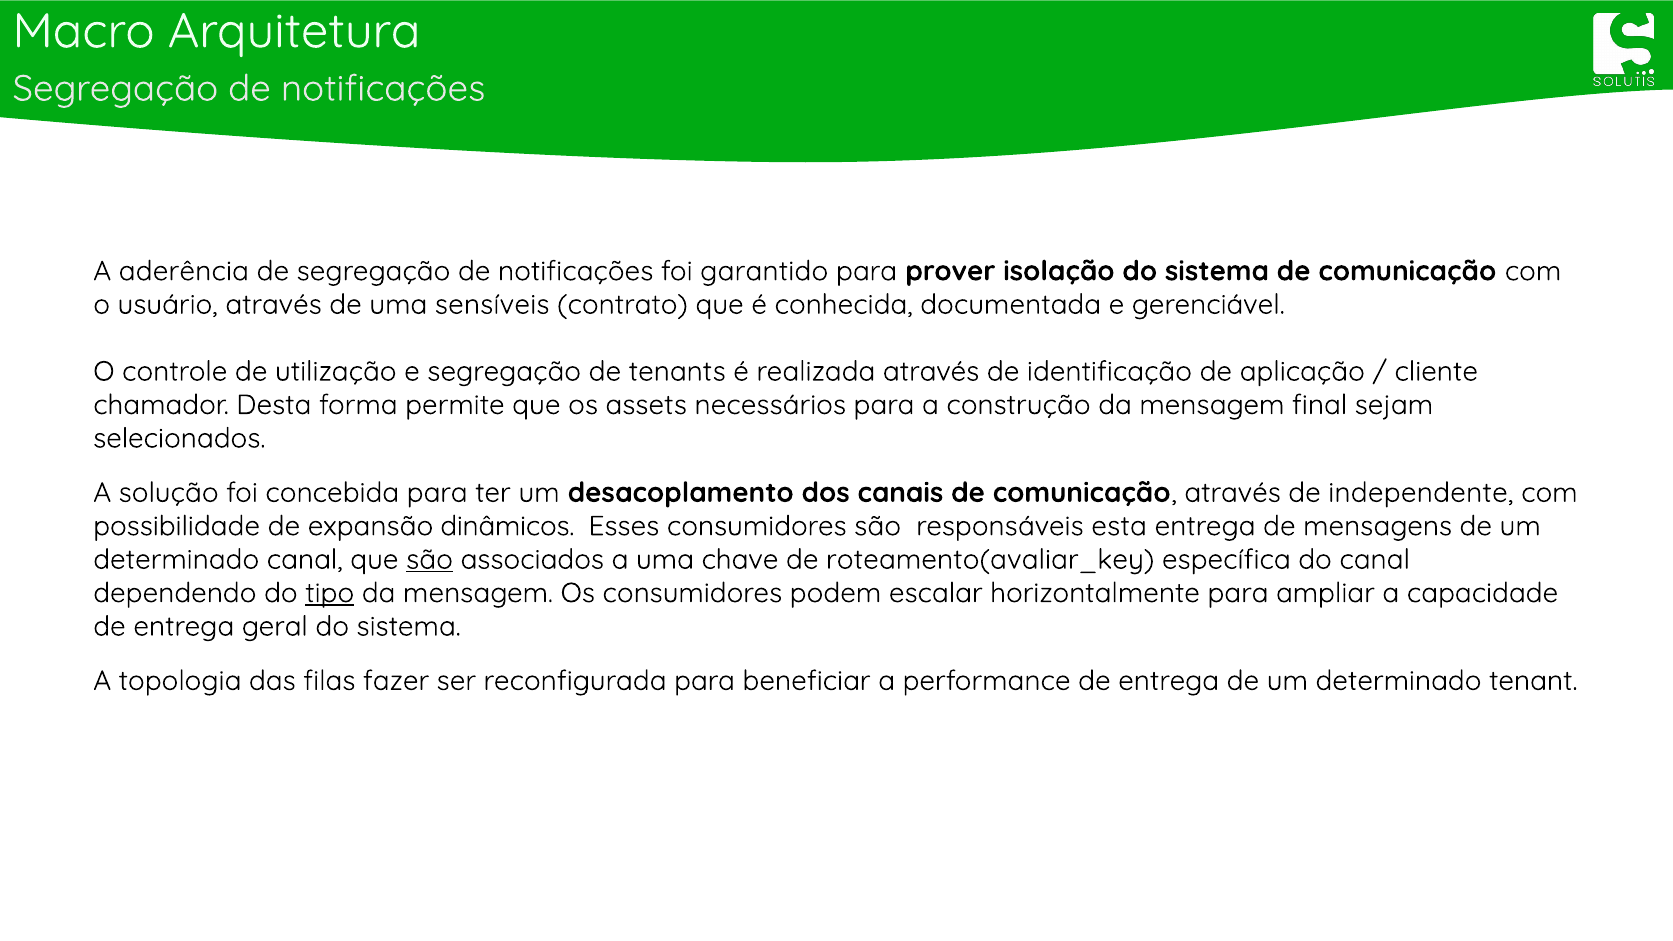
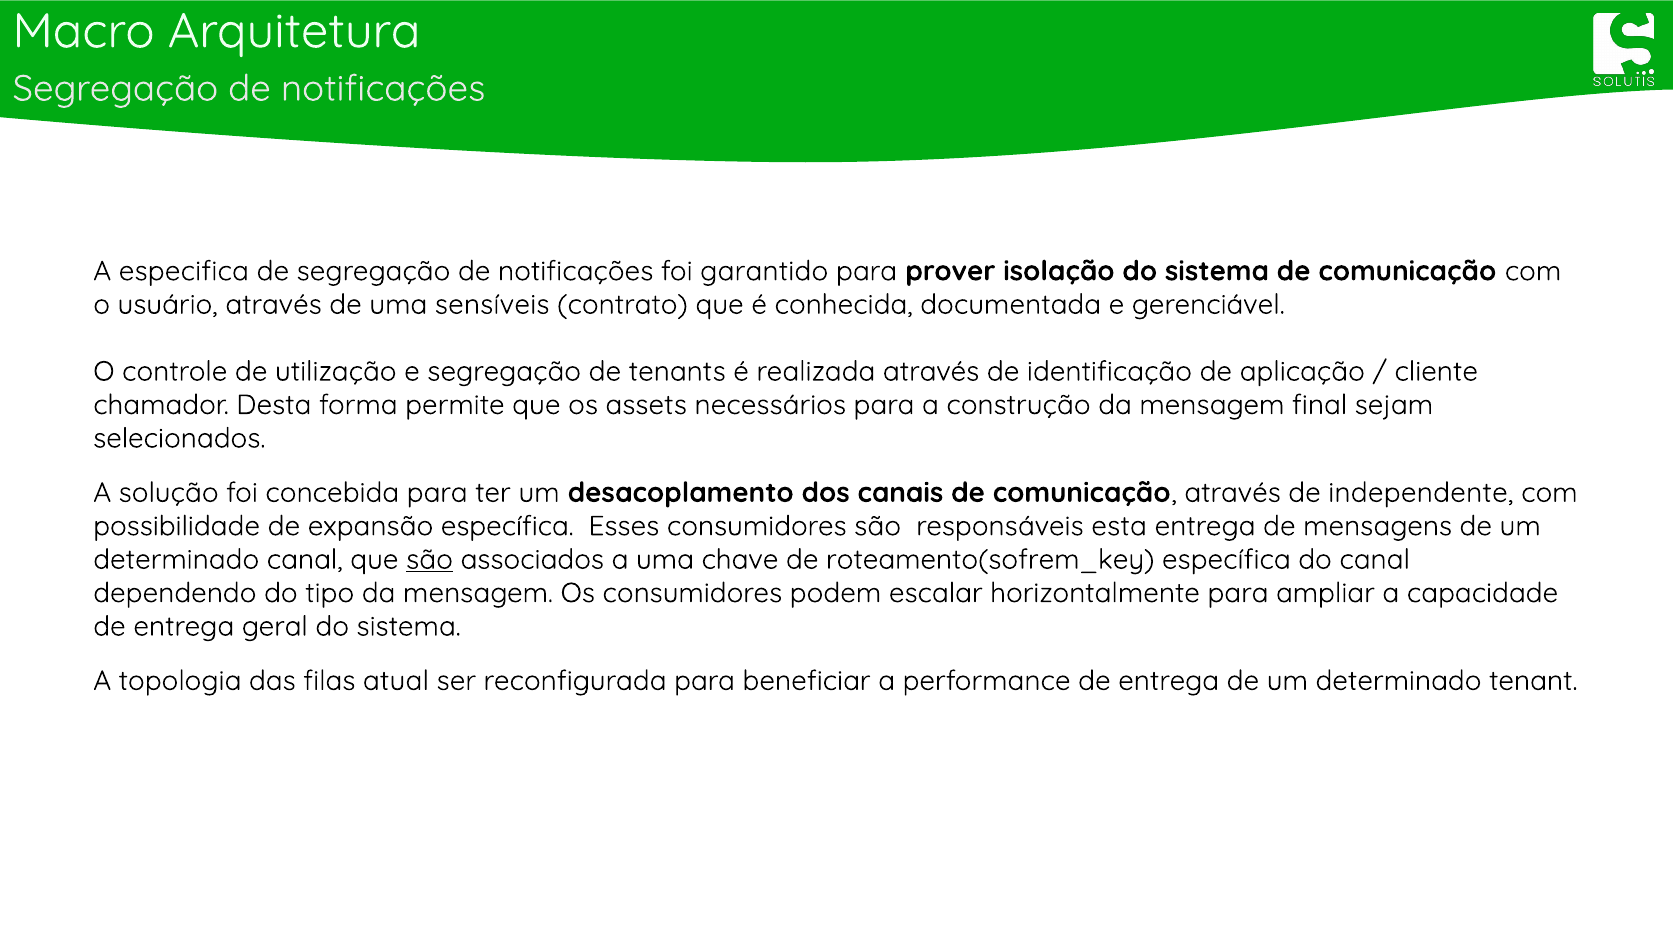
aderência: aderência -> especifica
expansão dinâmicos: dinâmicos -> específica
roteamento(avaliar_key: roteamento(avaliar_key -> roteamento(sofrem_key
tipo underline: present -> none
fazer: fazer -> atual
